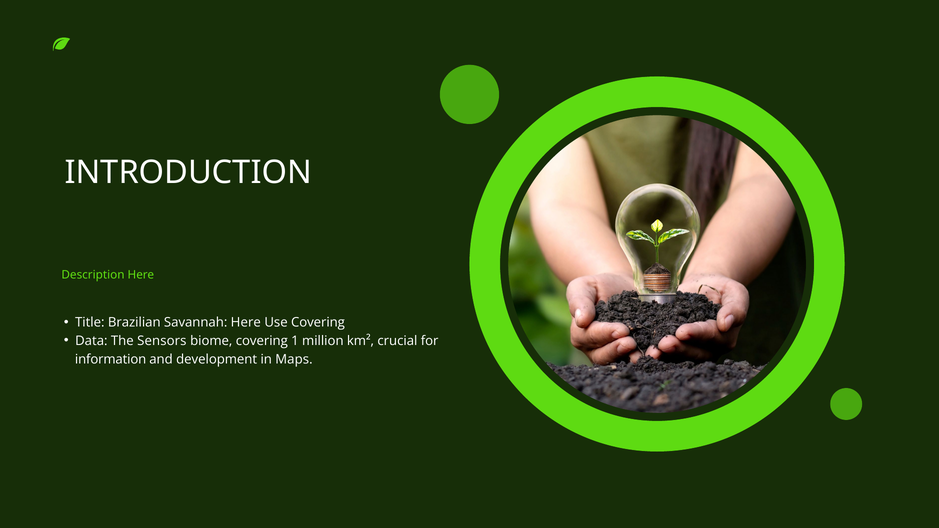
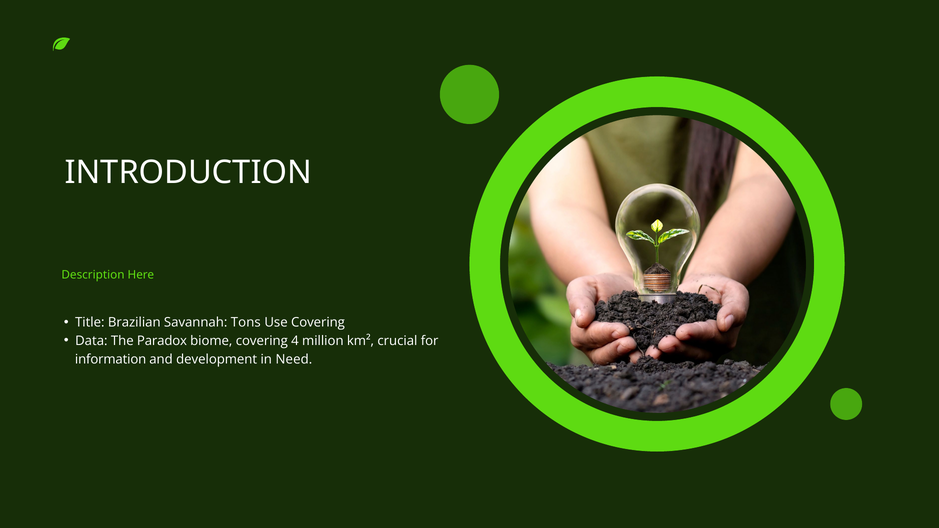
Savannah Here: Here -> Tons
Sensors: Sensors -> Paradox
1: 1 -> 4
Maps: Maps -> Need
